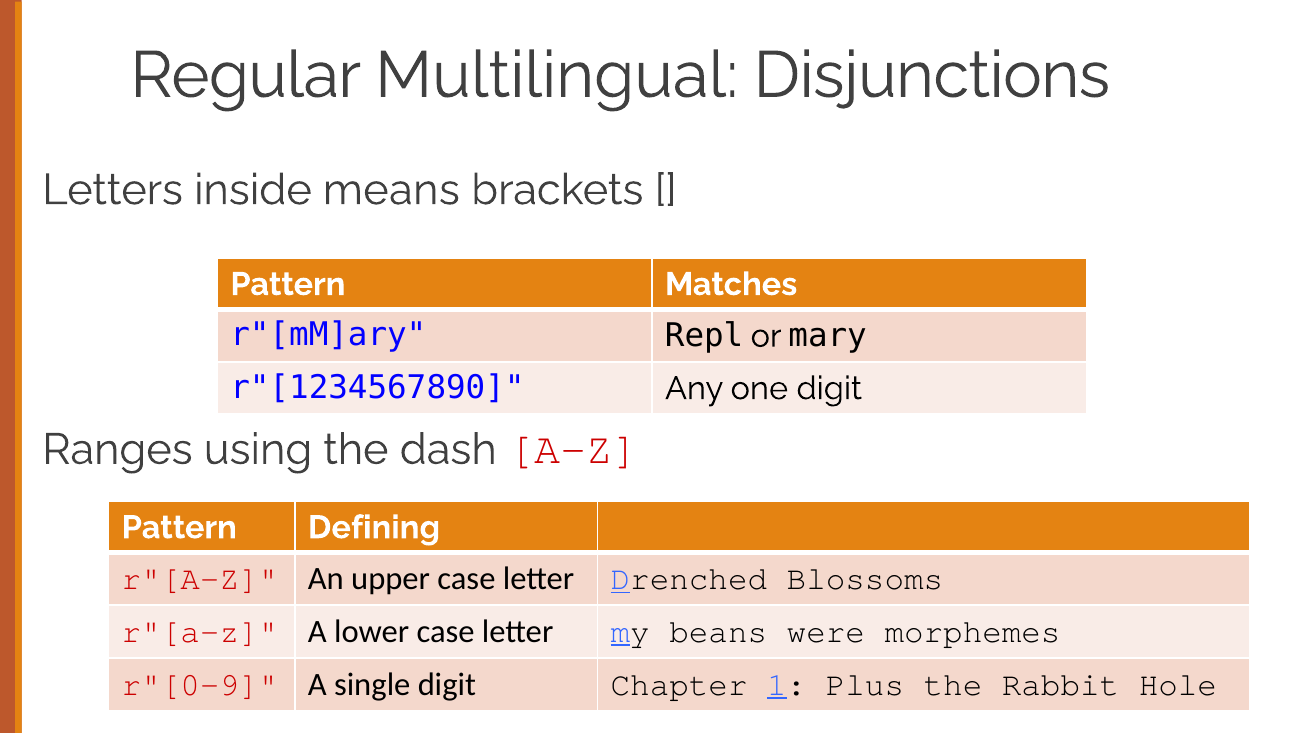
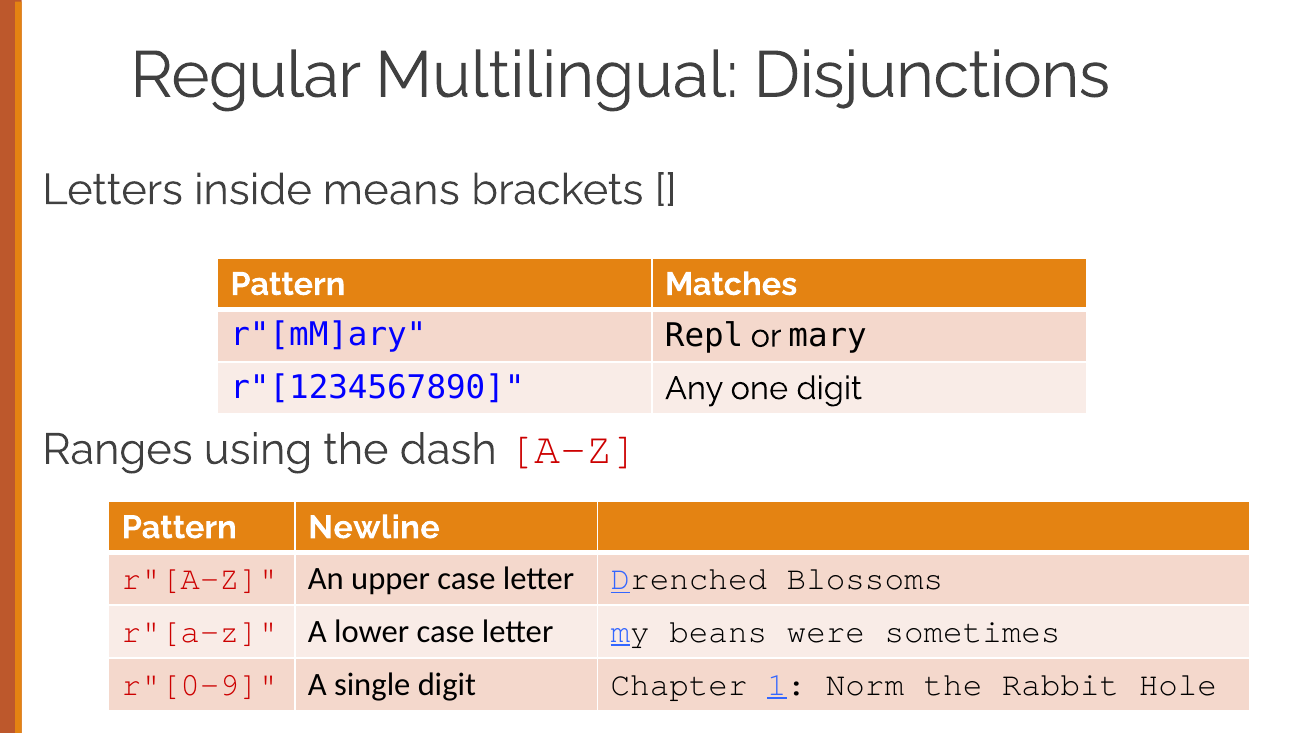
Defining: Defining -> Newline
morphemes: morphemes -> sometimes
Plus: Plus -> Norm
